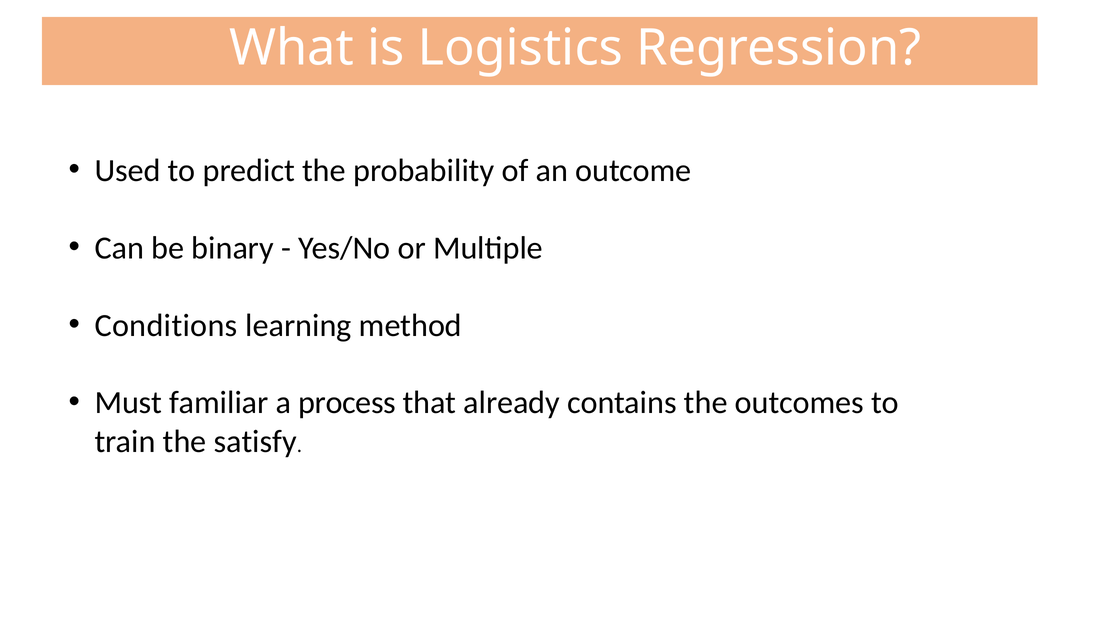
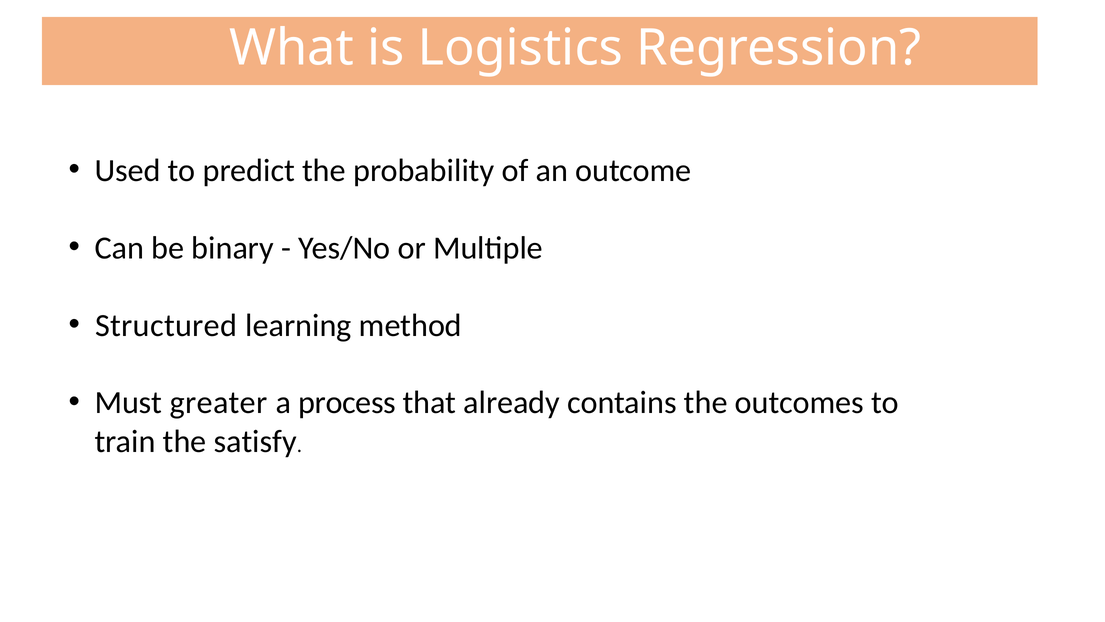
Conditions: Conditions -> Structured
familiar: familiar -> greater
